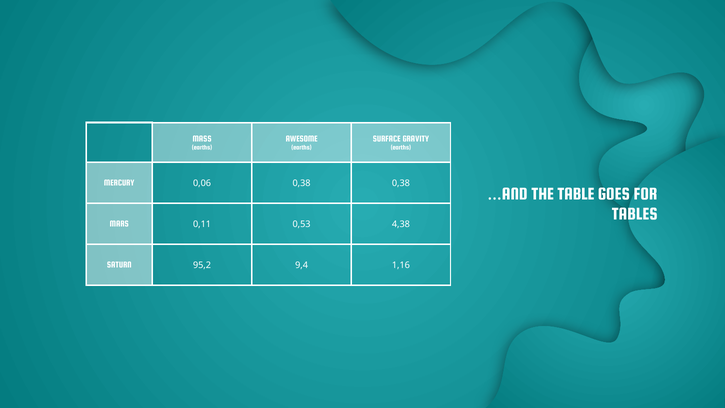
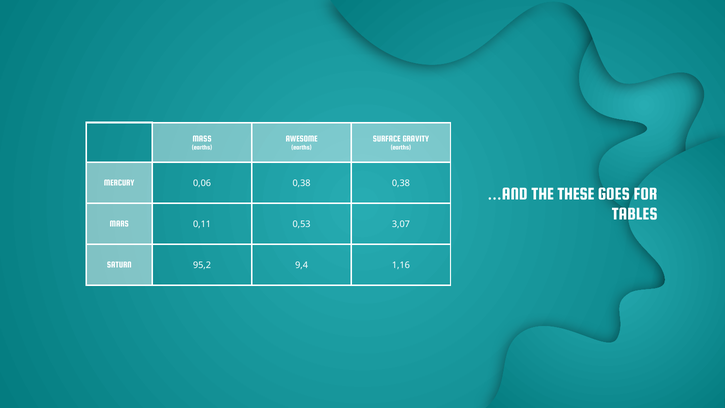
TABLE: TABLE -> THESE
4,38: 4,38 -> 3,07
